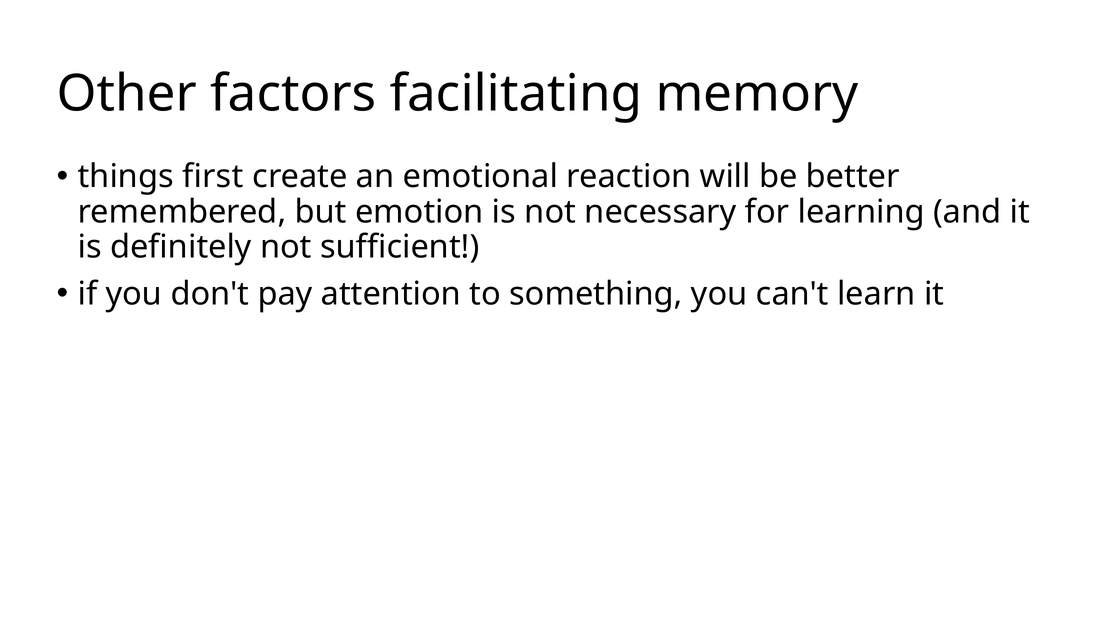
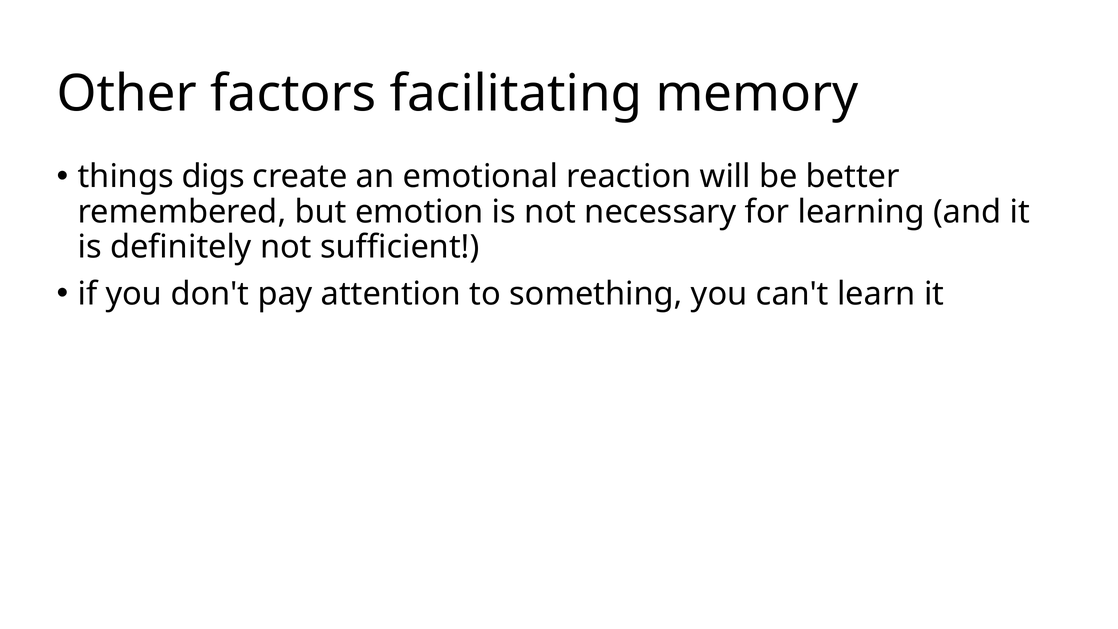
first: first -> digs
